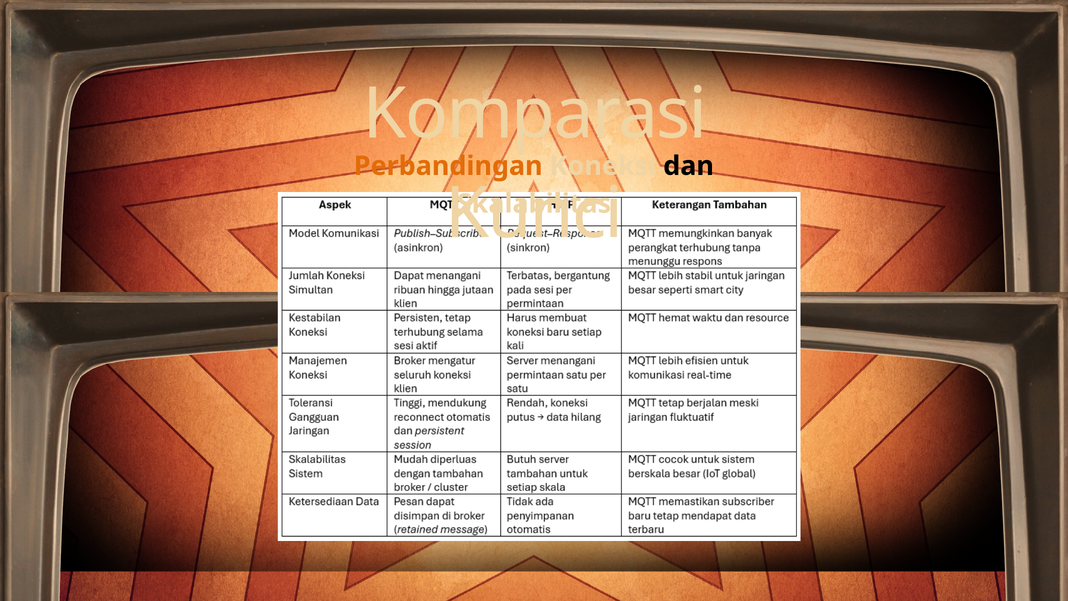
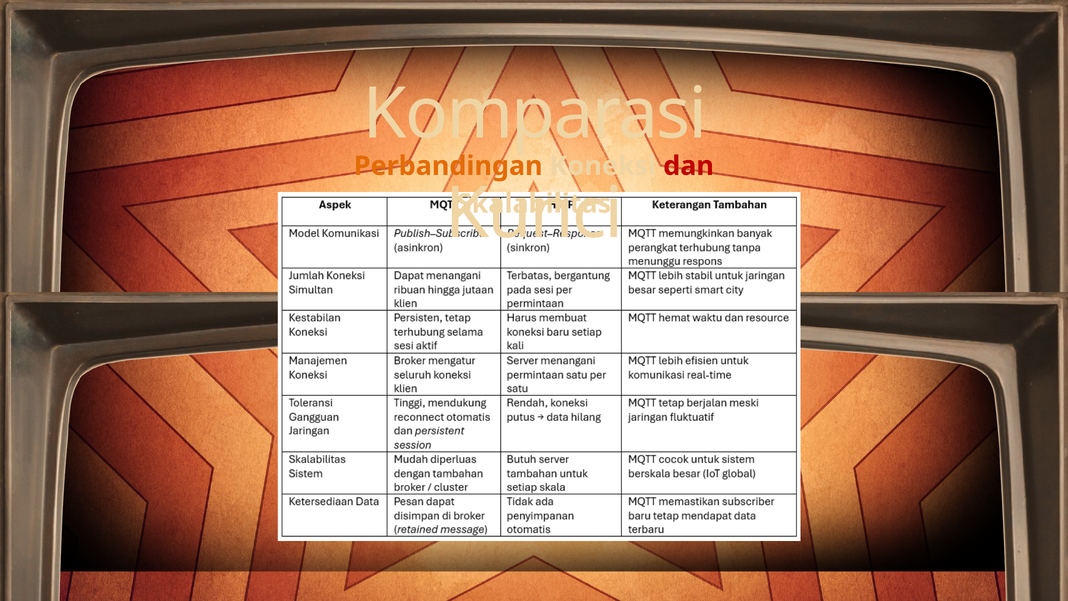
dan colour: black -> red
